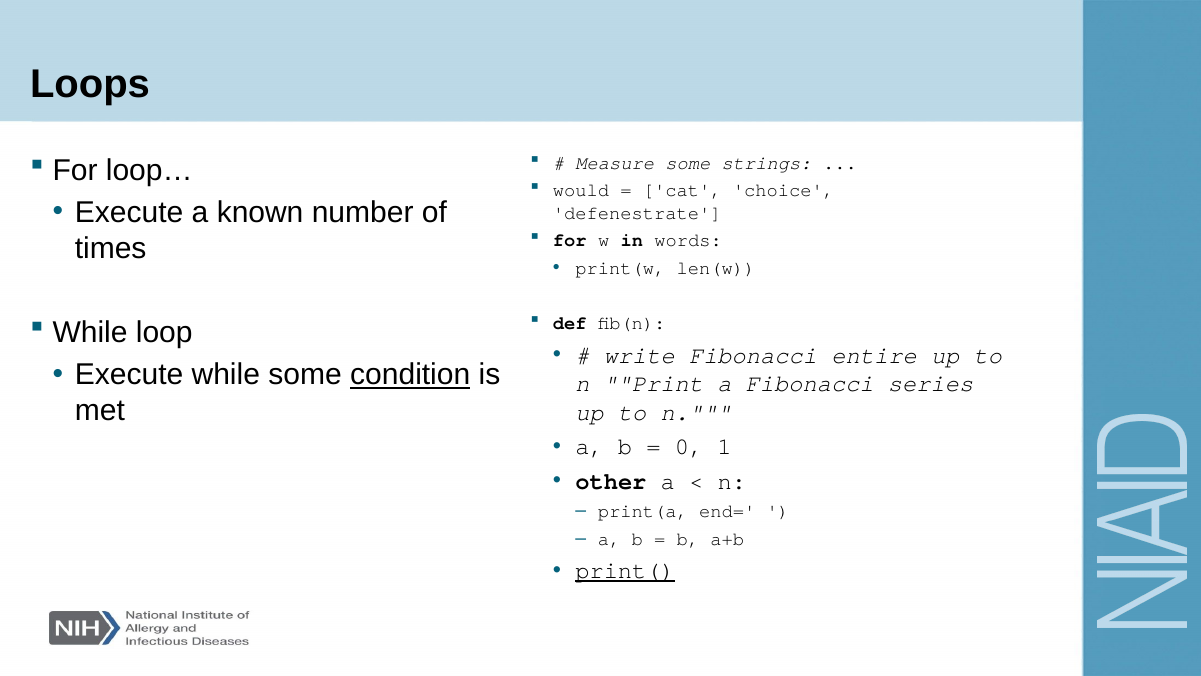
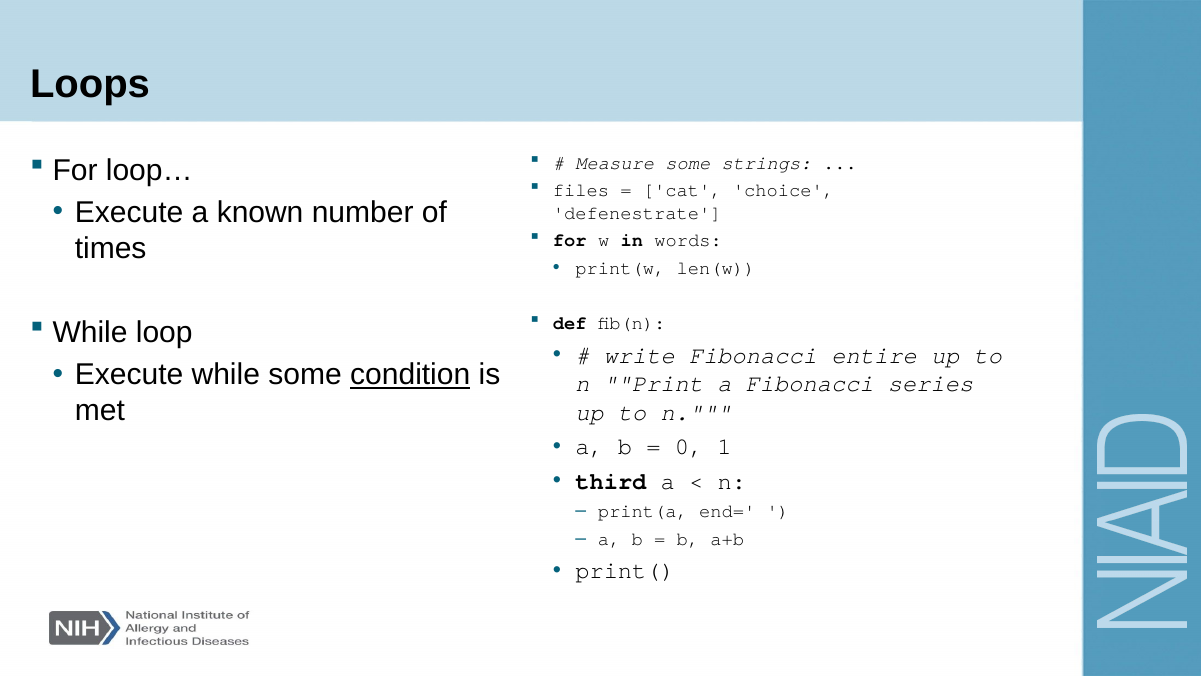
would: would -> files
other: other -> third
print( underline: present -> none
